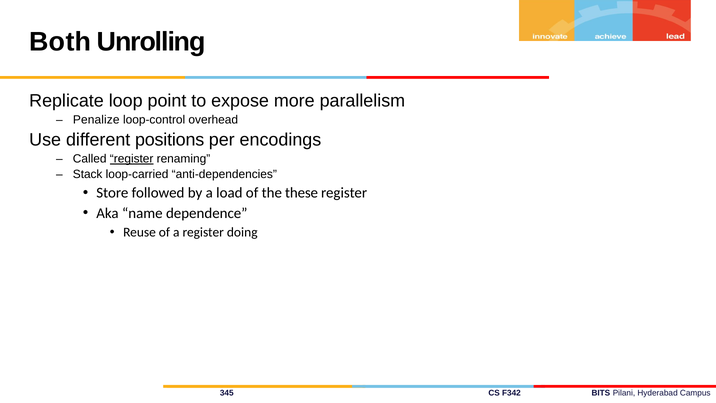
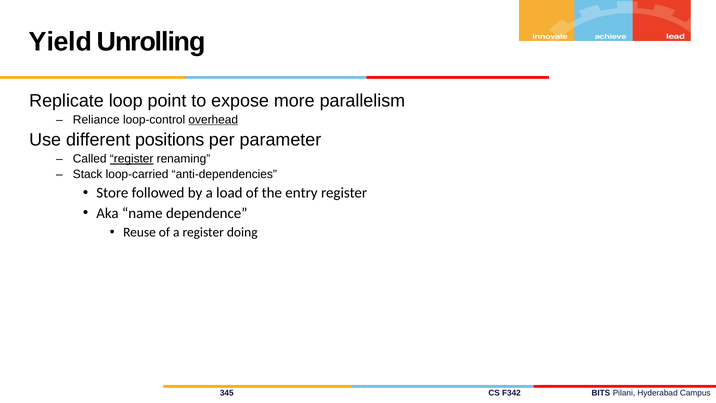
Both: Both -> Yield
Penalize: Penalize -> Reliance
overhead underline: none -> present
encodings: encodings -> parameter
these: these -> entry
